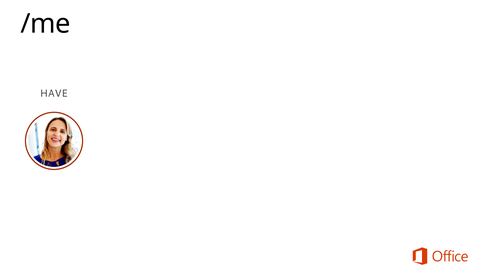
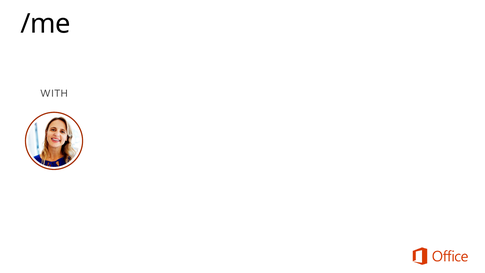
HAVE: HAVE -> WITH
